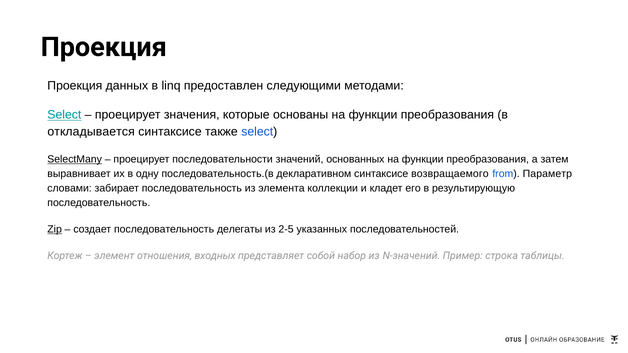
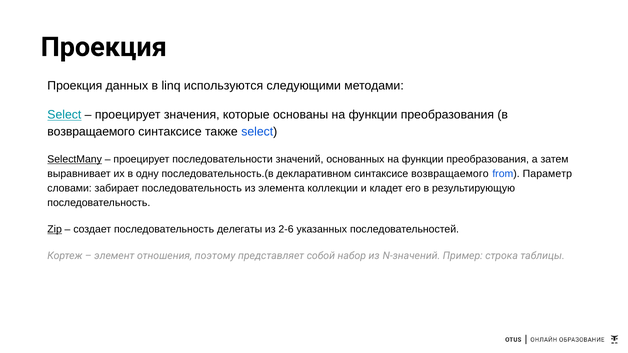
предоставлен: предоставлен -> используются
откладывается at (91, 132): откладывается -> возвращаемого
2-5: 2-5 -> 2-6
входных: входных -> поэтому
